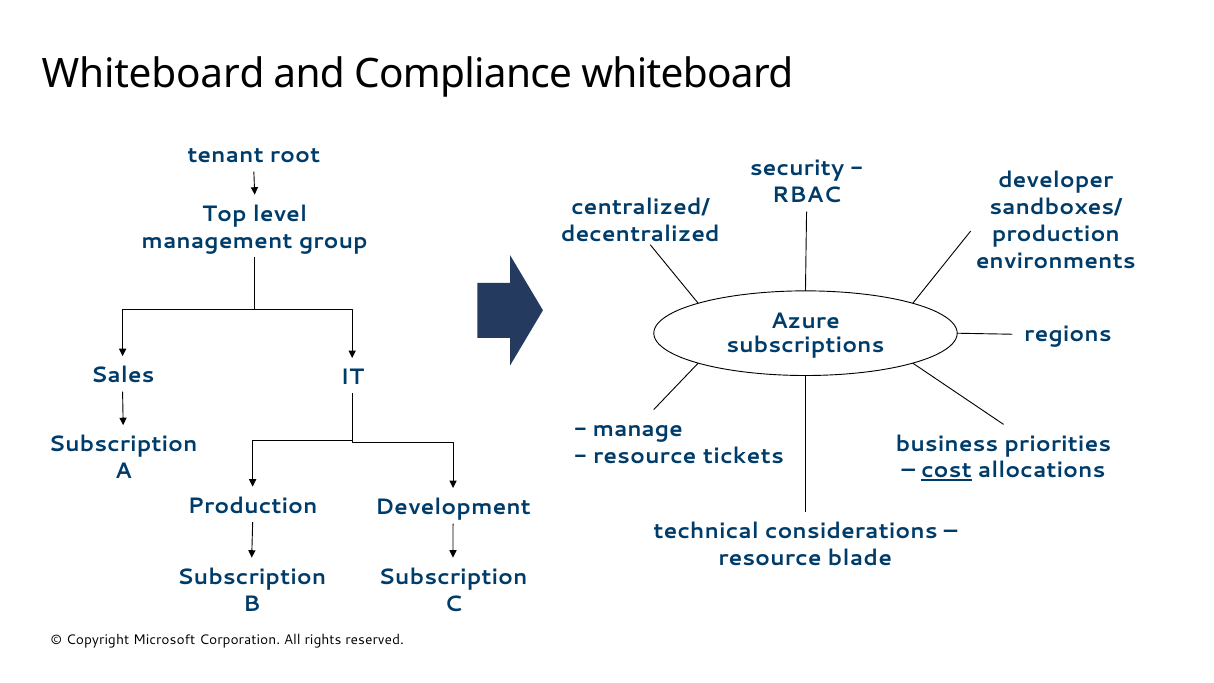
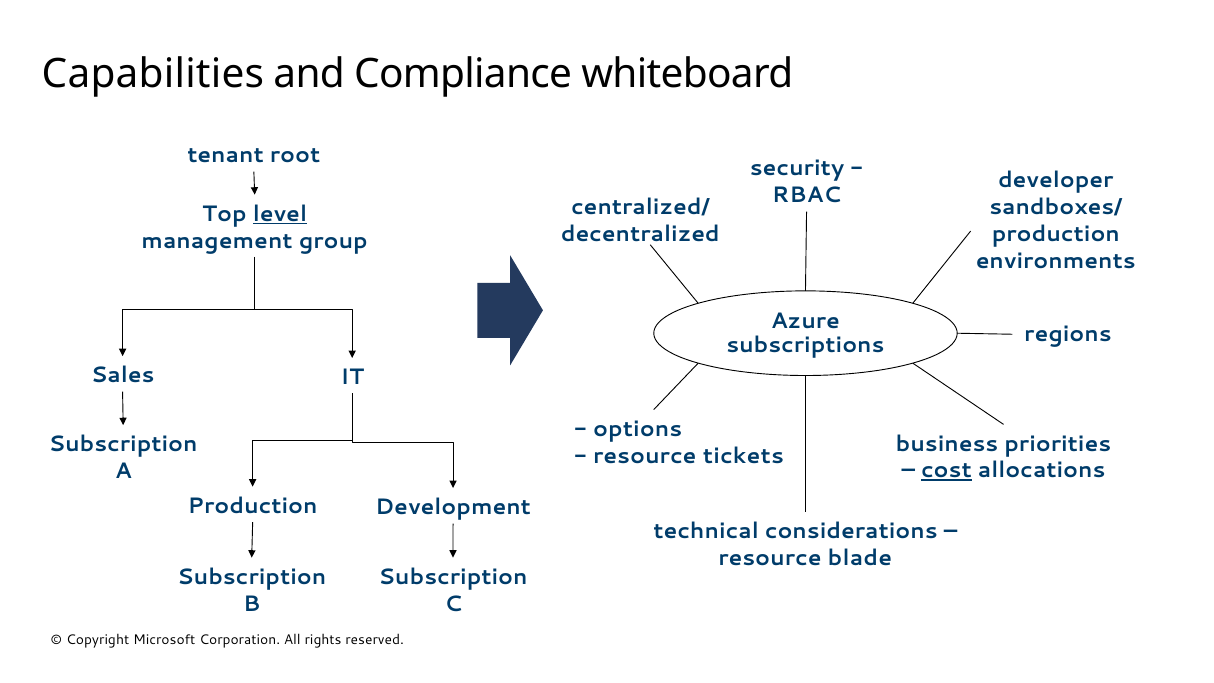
Whiteboard at (153, 74): Whiteboard -> Capabilities
level underline: none -> present
manage: manage -> options
